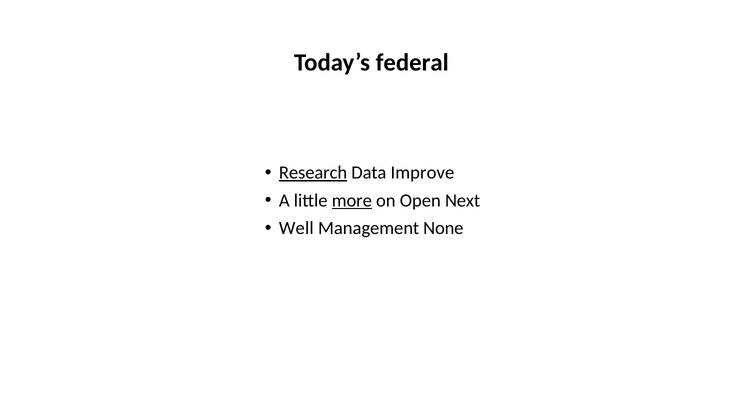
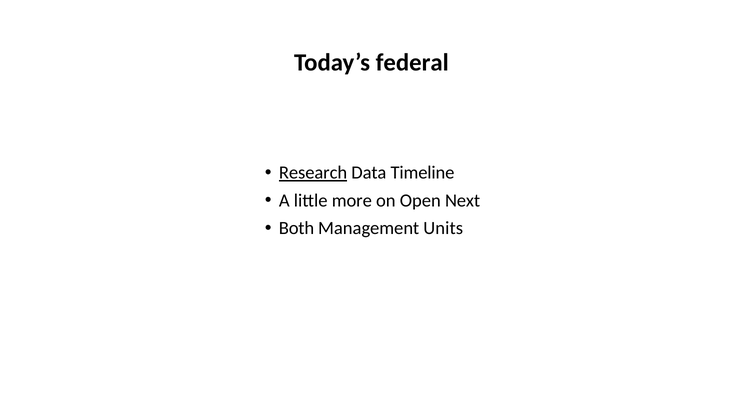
Improve: Improve -> Timeline
more underline: present -> none
Well: Well -> Both
None: None -> Units
